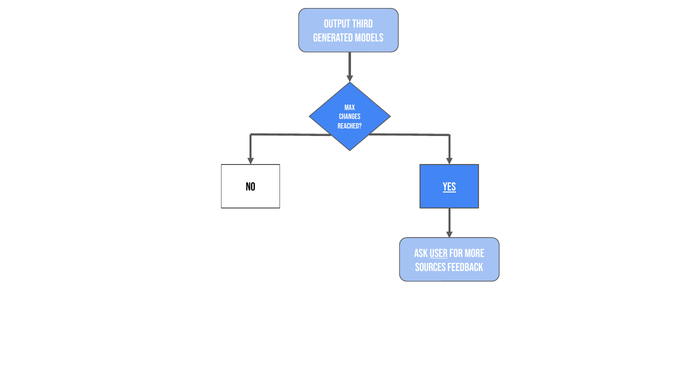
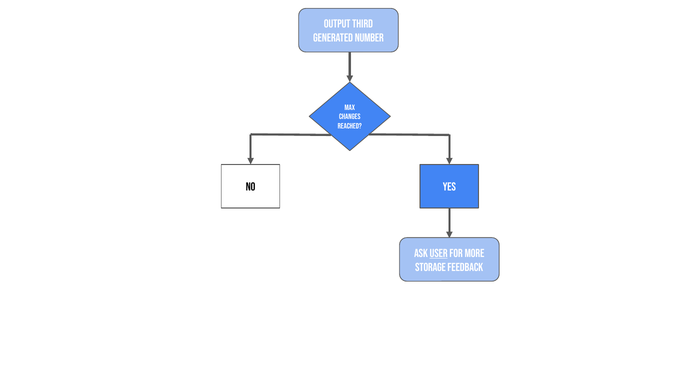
models: models -> number
yes underline: present -> none
sources: sources -> storage
